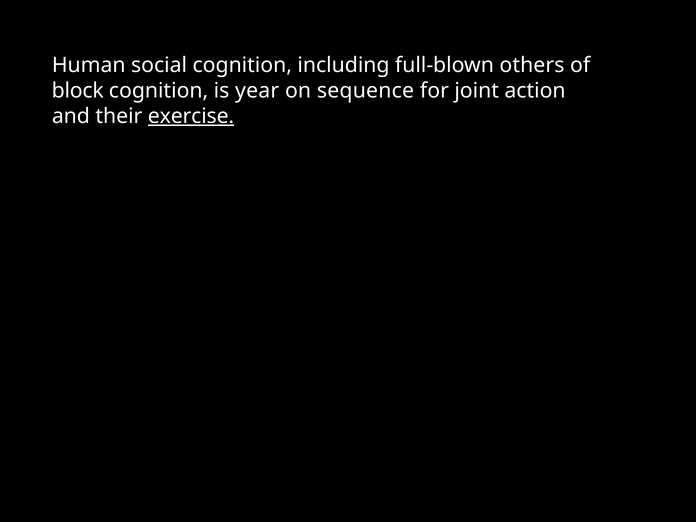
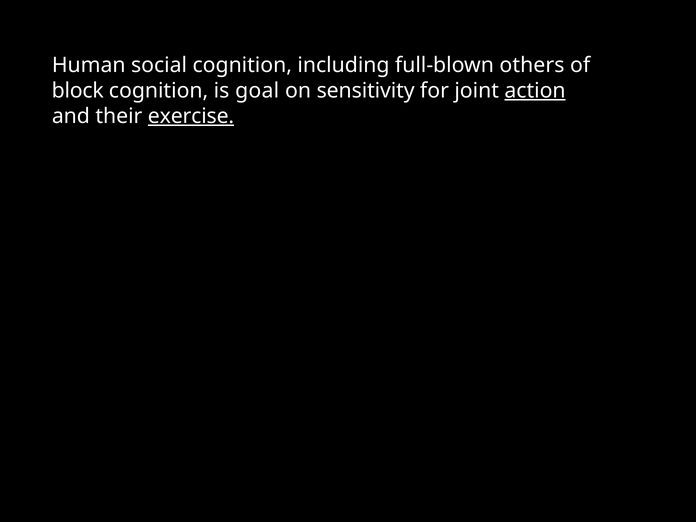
year: year -> goal
sequence: sequence -> sensitivity
action underline: none -> present
